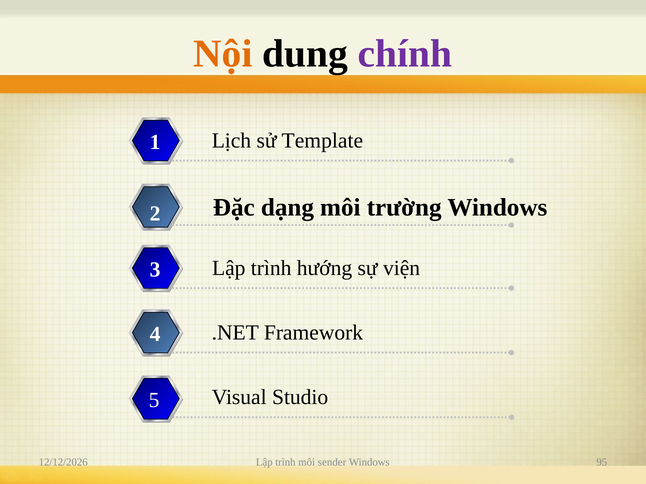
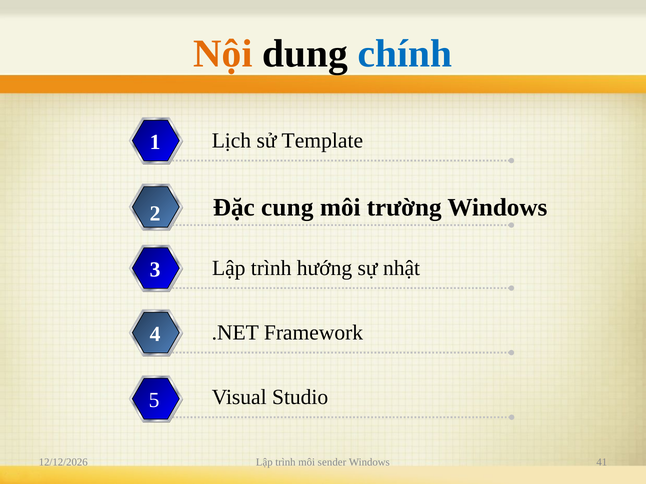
chính colour: purple -> blue
dạng: dạng -> cung
viện: viện -> nhật
95: 95 -> 41
